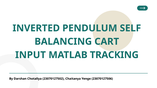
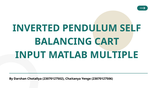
TRACKING: TRACKING -> MULTIPLE
